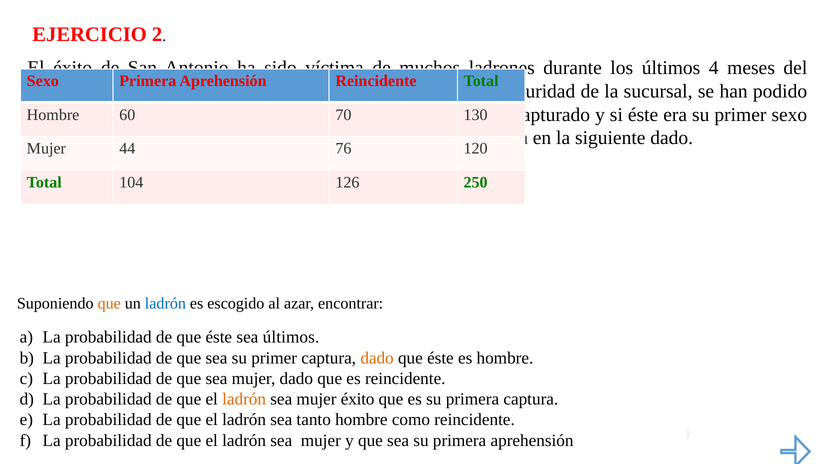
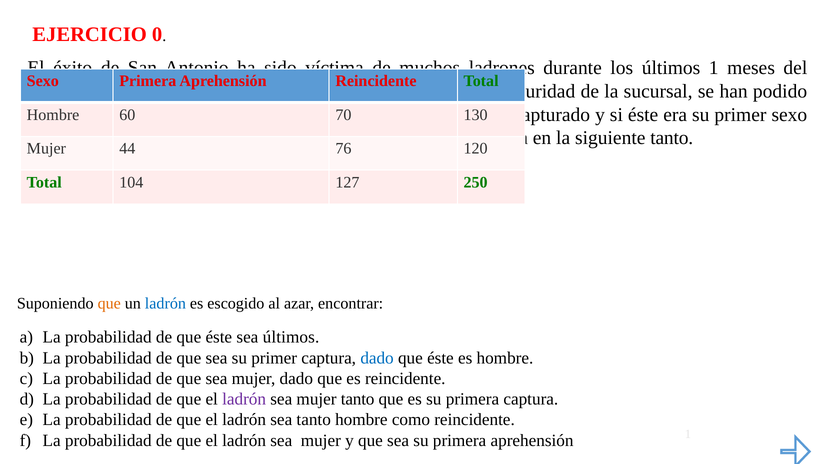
2: 2 -> 0
últimos 4: 4 -> 1
siguiente dado: dado -> tanto
126: 126 -> 127
dado at (377, 358) colour: orange -> blue
ladrón at (244, 399) colour: orange -> purple
mujer éxito: éxito -> tanto
